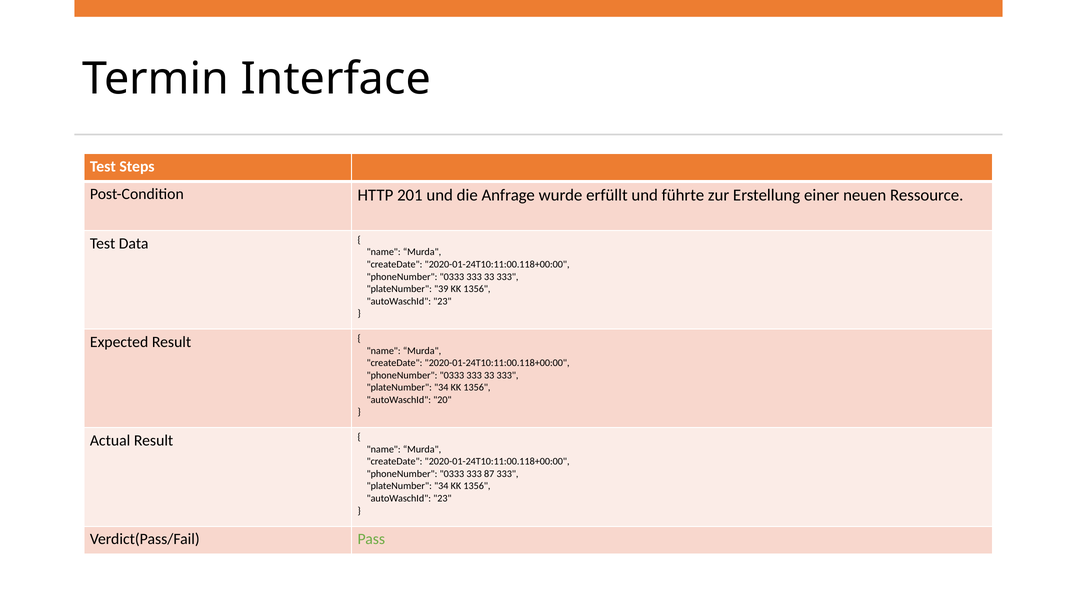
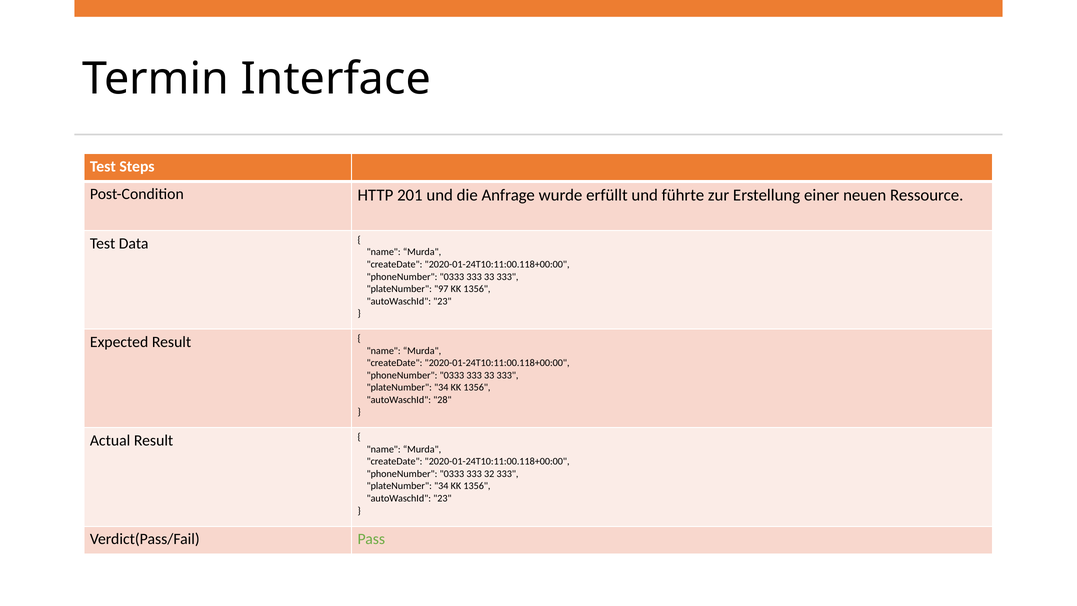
39: 39 -> 97
20: 20 -> 28
87: 87 -> 32
